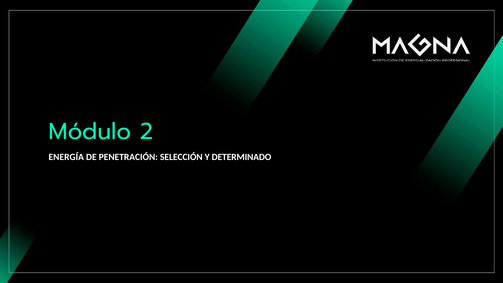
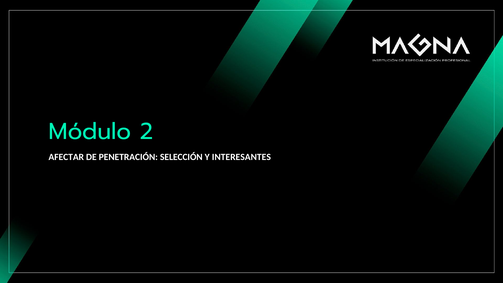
ENERGÍA: ENERGÍA -> AFECTAR
DETERMINADO: DETERMINADO -> INTERESANTES
